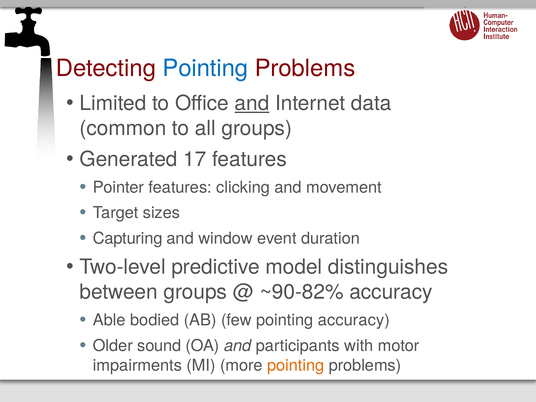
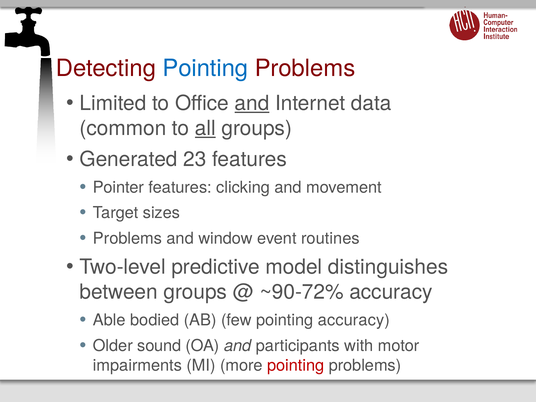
all underline: none -> present
17: 17 -> 23
Capturing at (128, 238): Capturing -> Problems
duration: duration -> routines
~90-82%: ~90-82% -> ~90-72%
pointing at (296, 365) colour: orange -> red
